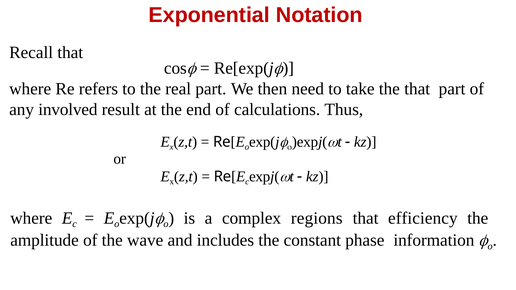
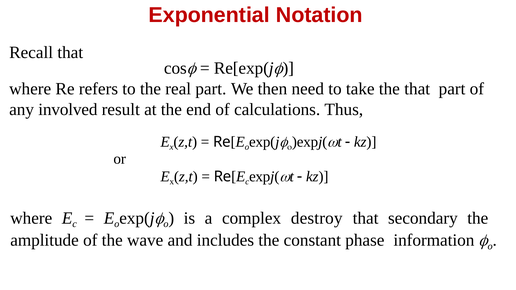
regions: regions -> destroy
efficiency: efficiency -> secondary
